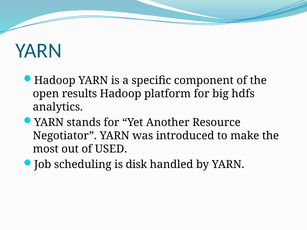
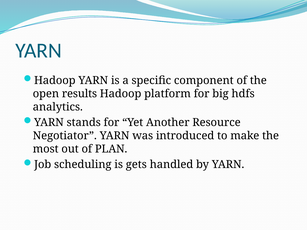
USED: USED -> PLAN
disk: disk -> gets
